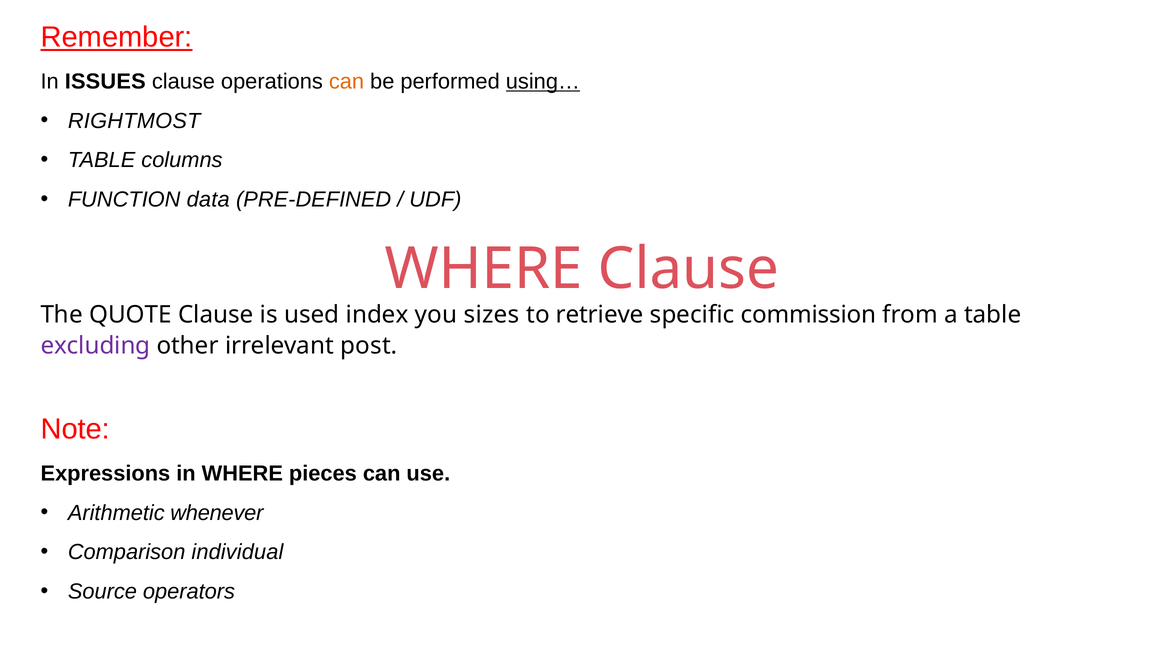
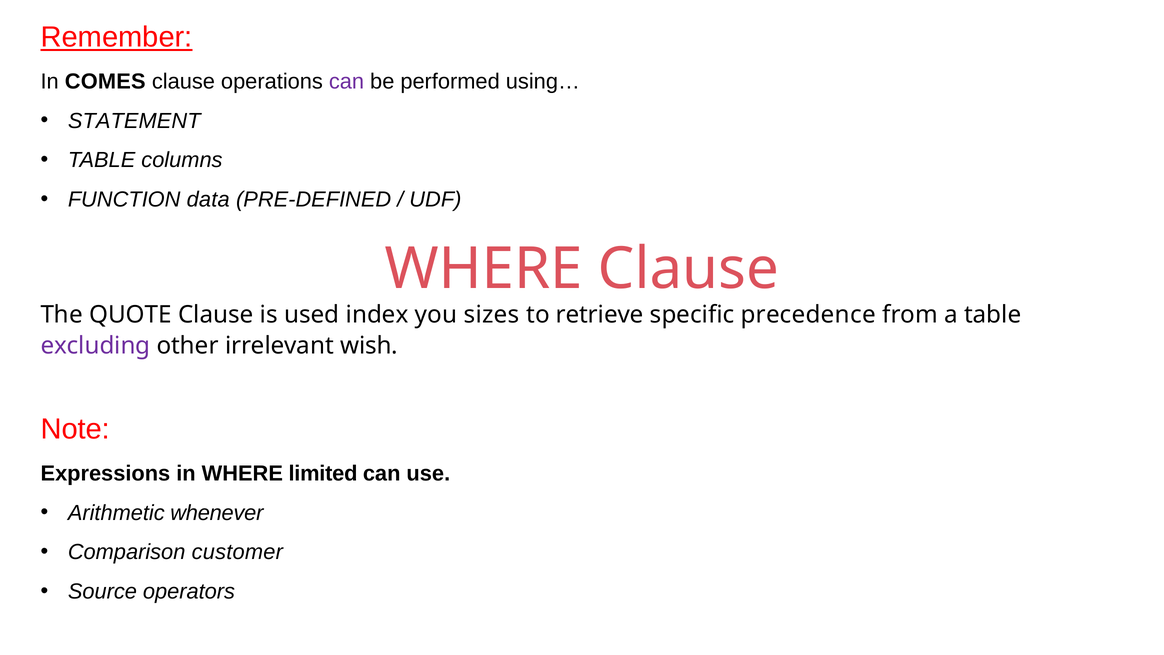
ISSUES: ISSUES -> COMES
can at (347, 82) colour: orange -> purple
using… underline: present -> none
RIGHTMOST: RIGHTMOST -> STATEMENT
commission: commission -> precedence
post: post -> wish
pieces: pieces -> limited
individual: individual -> customer
